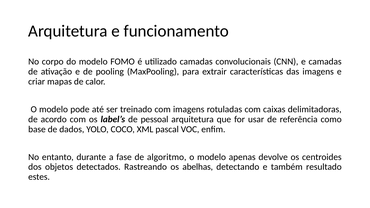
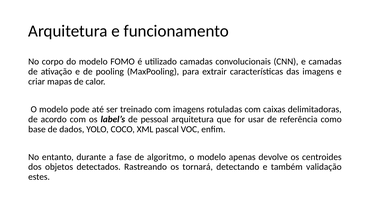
abelhas: abelhas -> tornará
resultado: resultado -> validação
